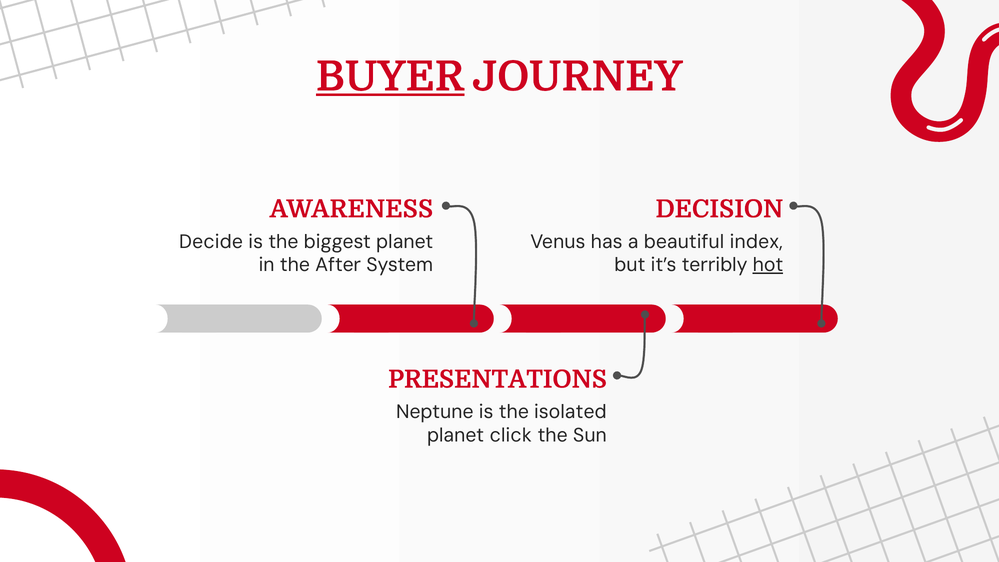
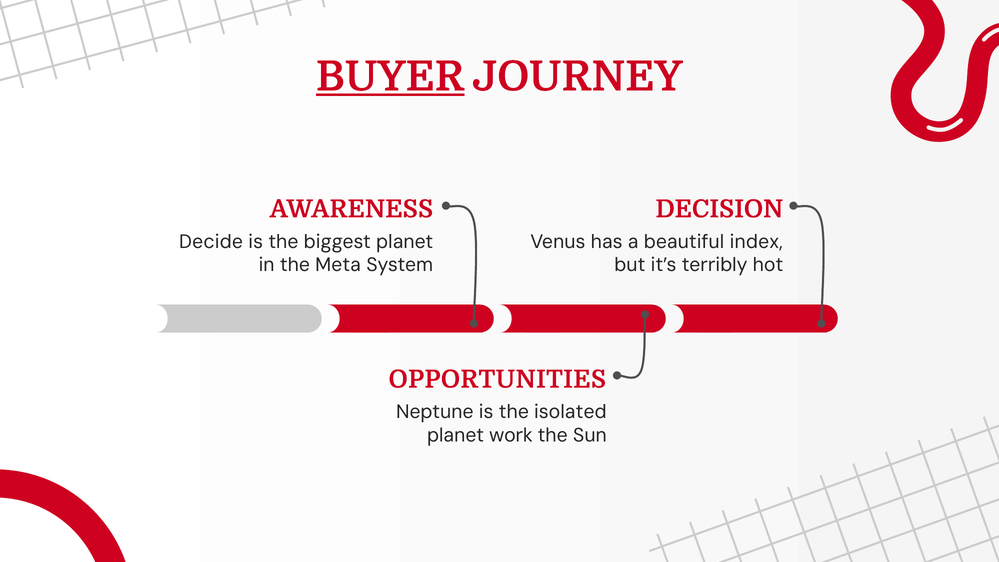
After: After -> Meta
hot underline: present -> none
PRESENTATIONS: PRESENTATIONS -> OPPORTUNITIES
click: click -> work
